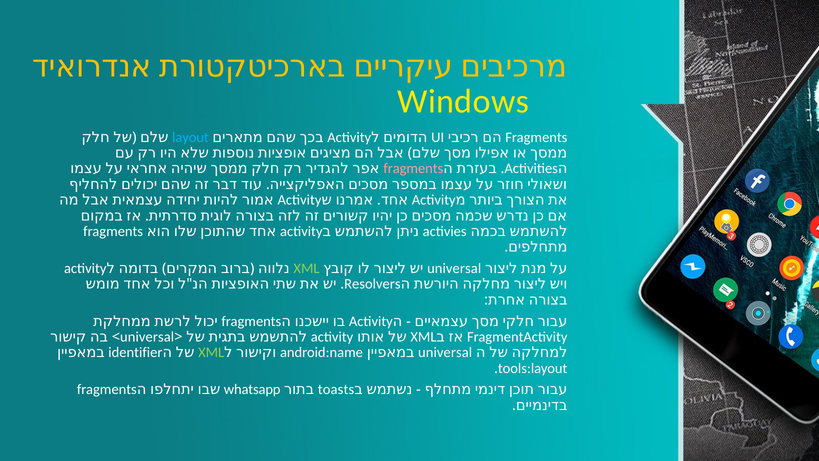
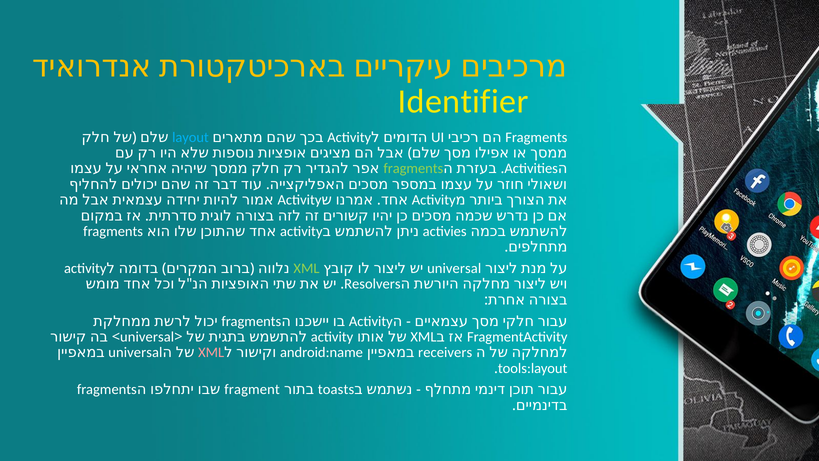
Windows: Windows -> Identifier
fragments at (413, 169) colour: pink -> light green
identifier at (135, 352): identifier -> universal
XML at (211, 352) colour: light green -> pink
universal at (445, 352): universal -> receivers
whatsapp: whatsapp -> fragment
